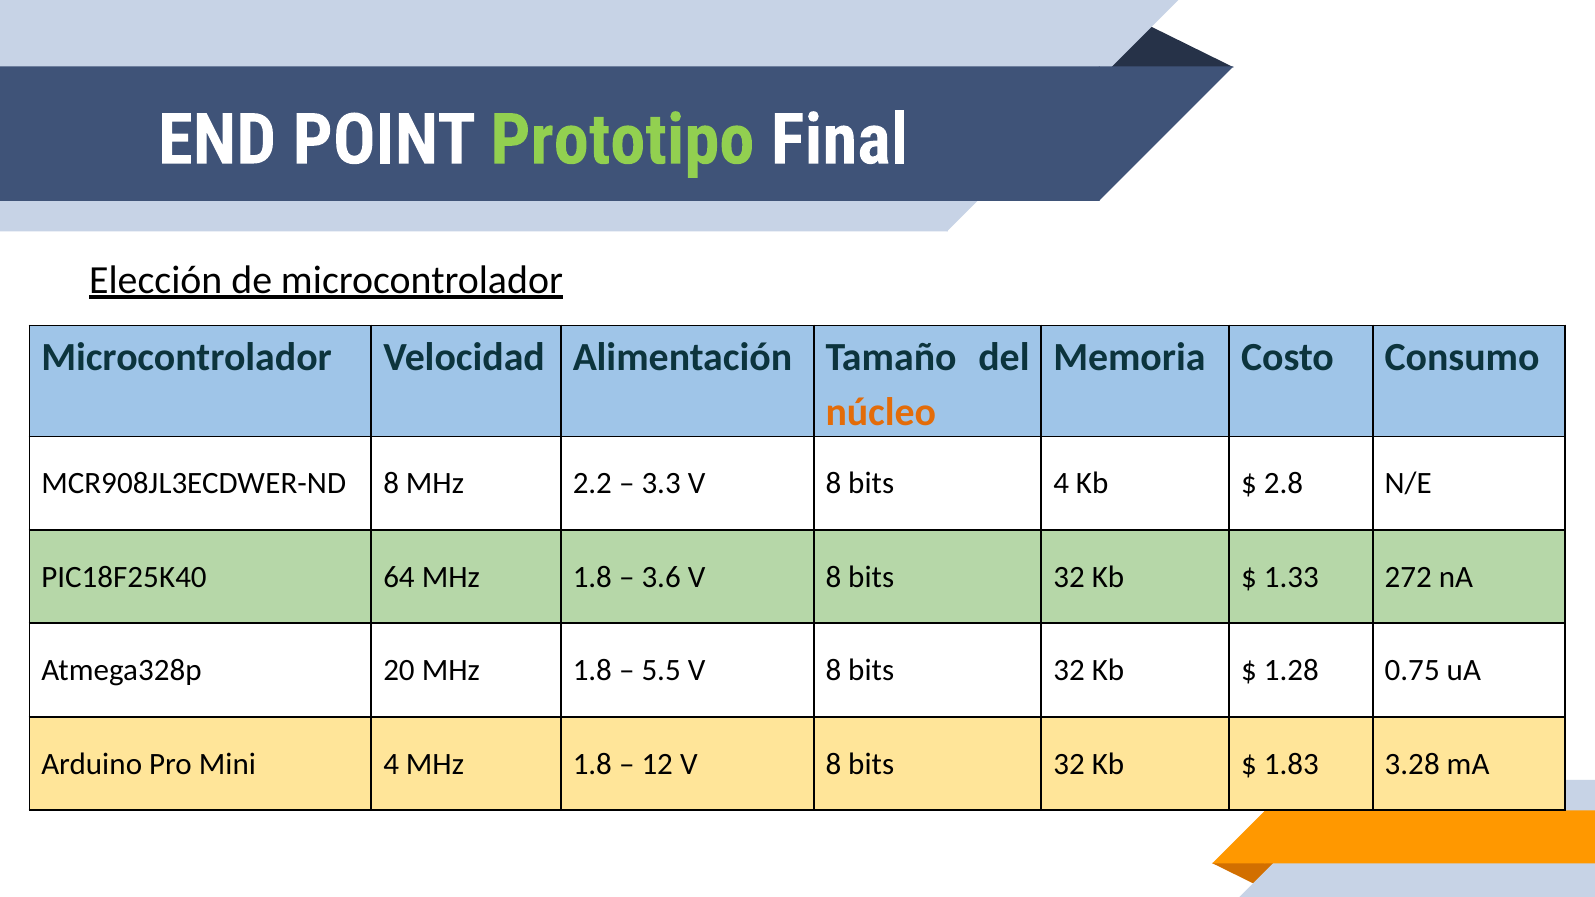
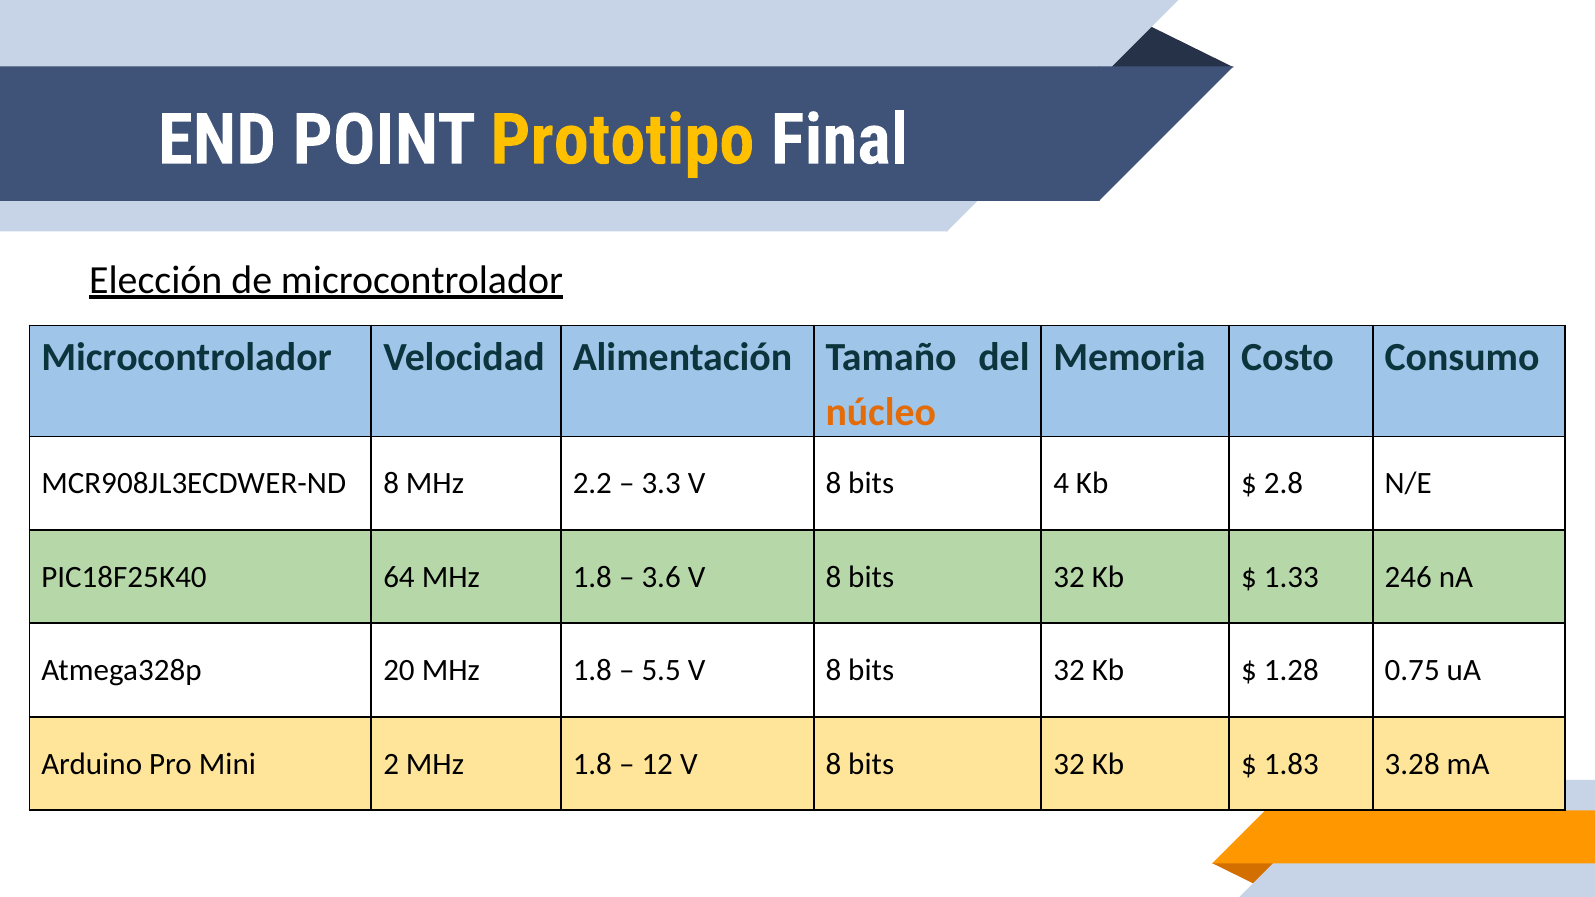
Prototipo colour: light green -> yellow
272: 272 -> 246
Mini 4: 4 -> 2
